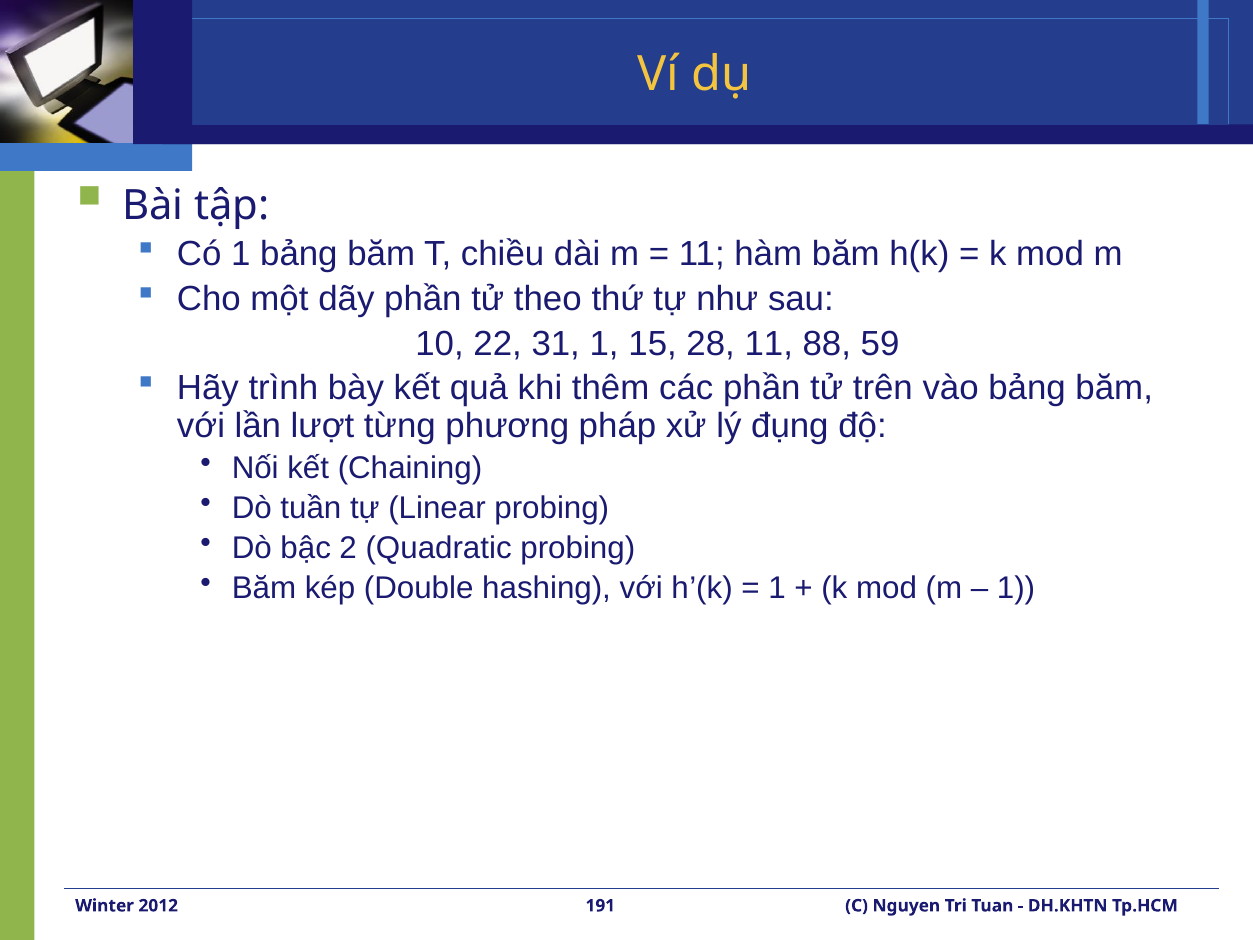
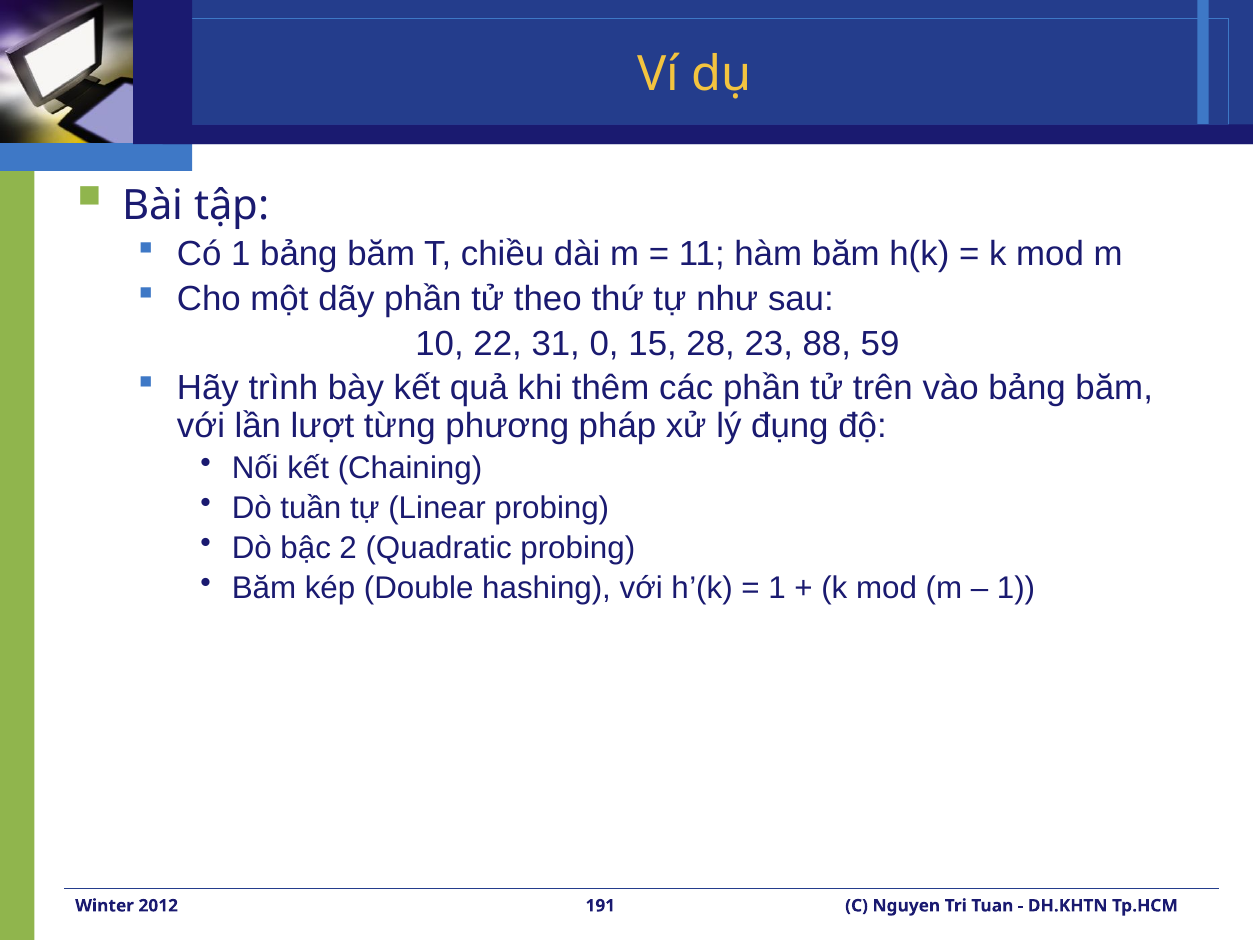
31 1: 1 -> 0
28 11: 11 -> 23
